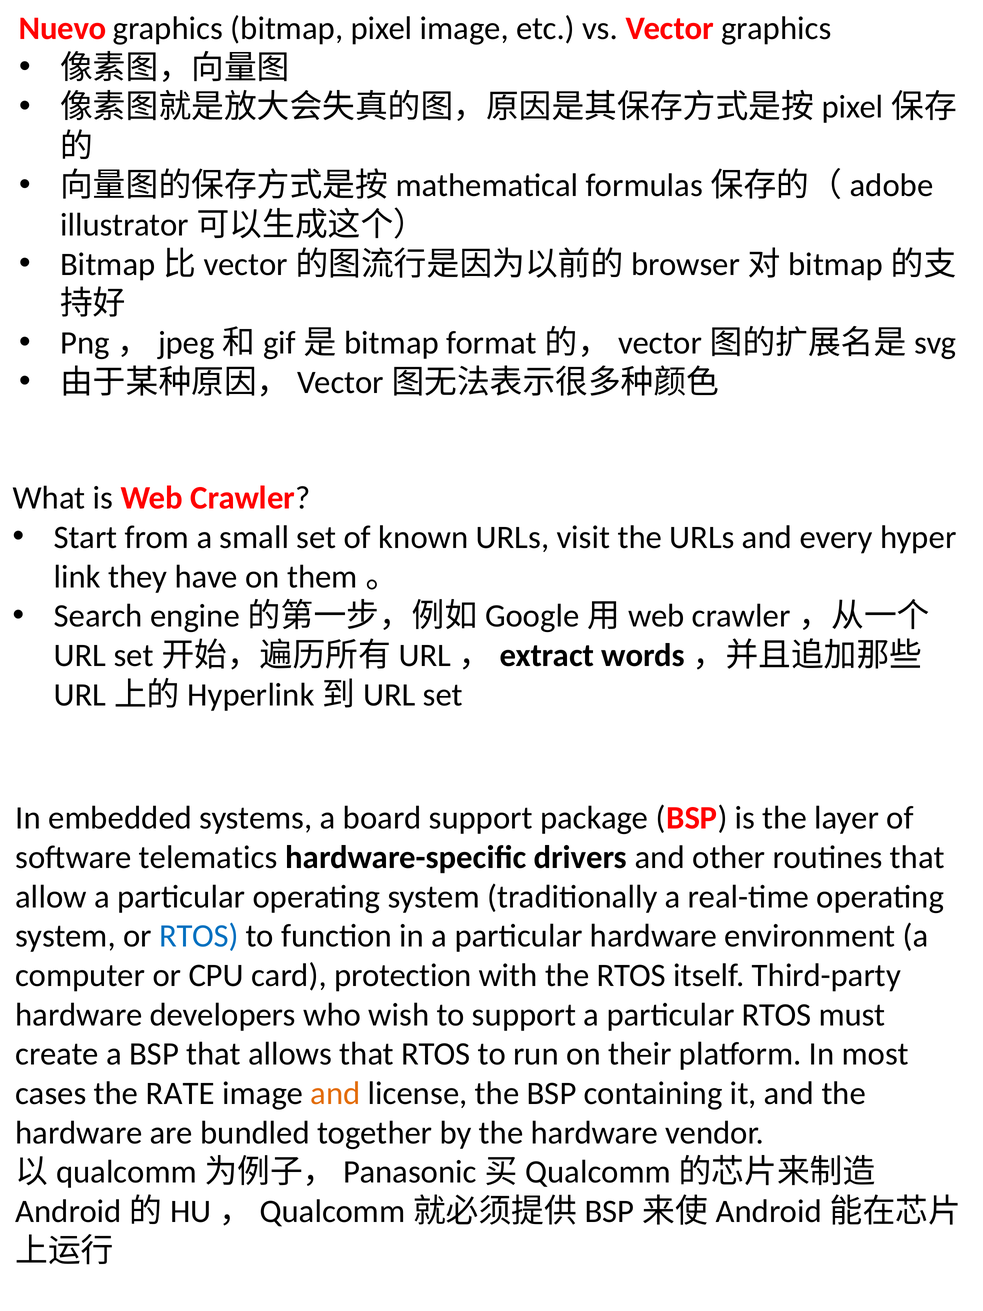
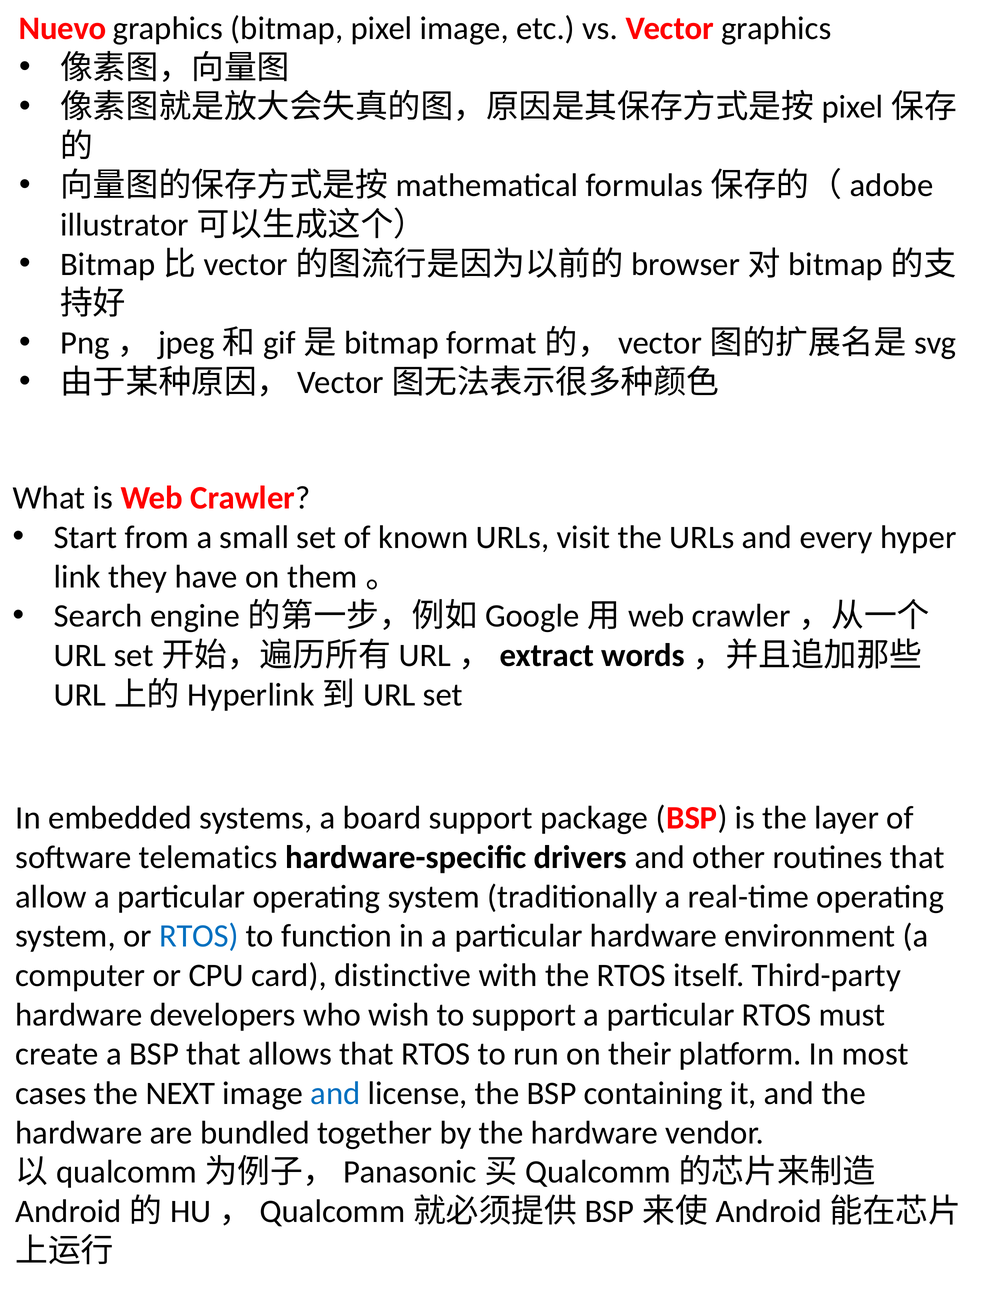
protection: protection -> distinctive
RATE: RATE -> NEXT
and at (335, 1093) colour: orange -> blue
